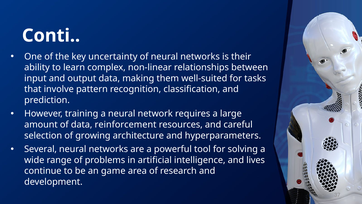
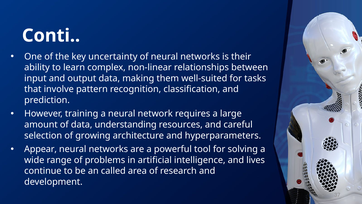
reinforcement: reinforcement -> understanding
Several: Several -> Appear
game: game -> called
